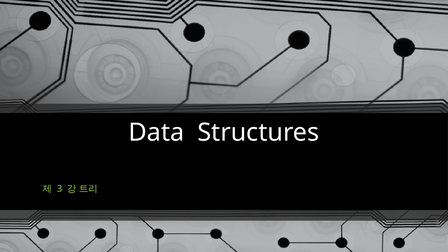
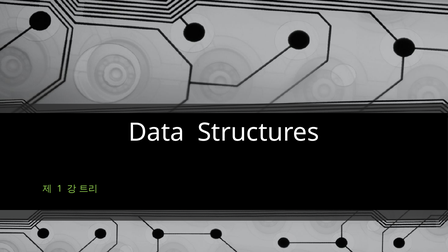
3: 3 -> 1
